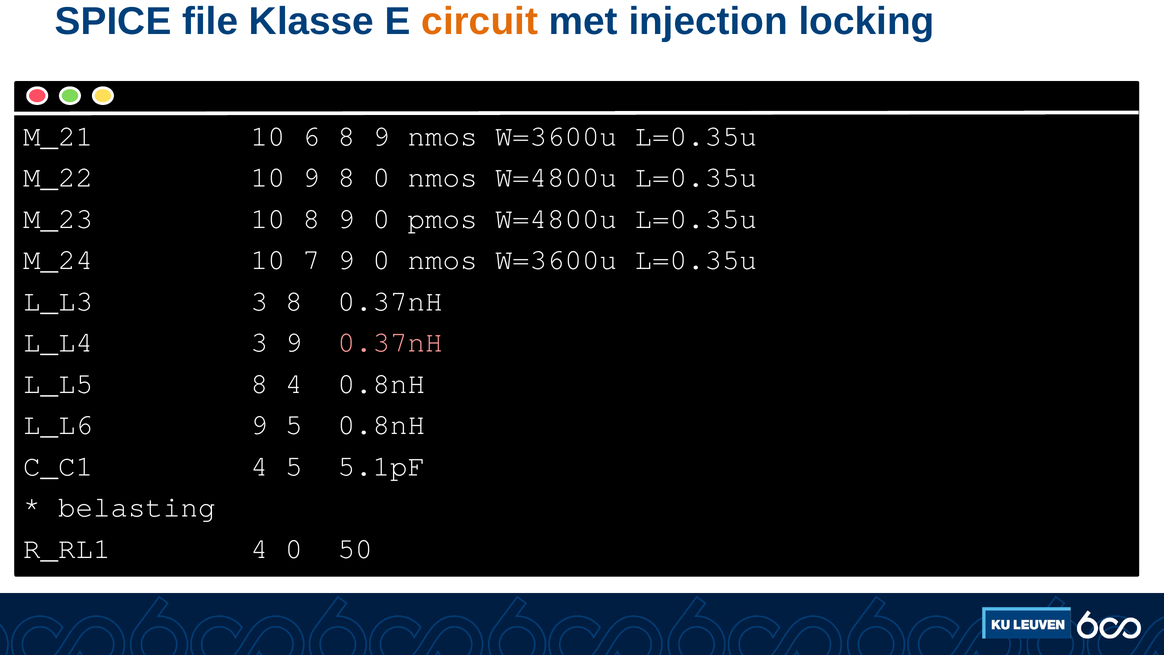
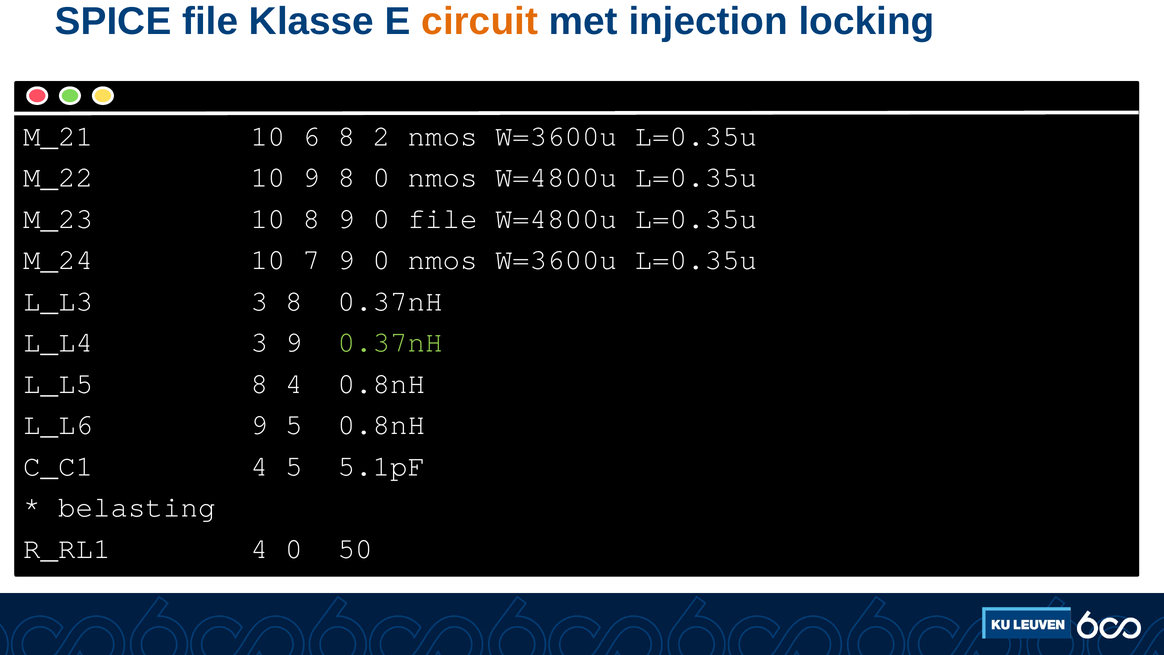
6 8 9: 9 -> 2
0 pmos: pmos -> file
0.37nH at (390, 342) colour: pink -> light green
